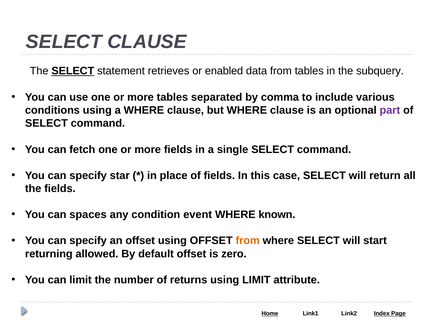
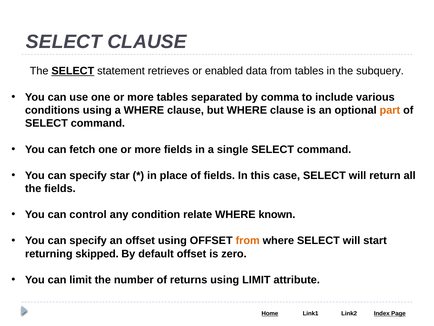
part colour: purple -> orange
spaces: spaces -> control
event: event -> relate
allowed: allowed -> skipped
